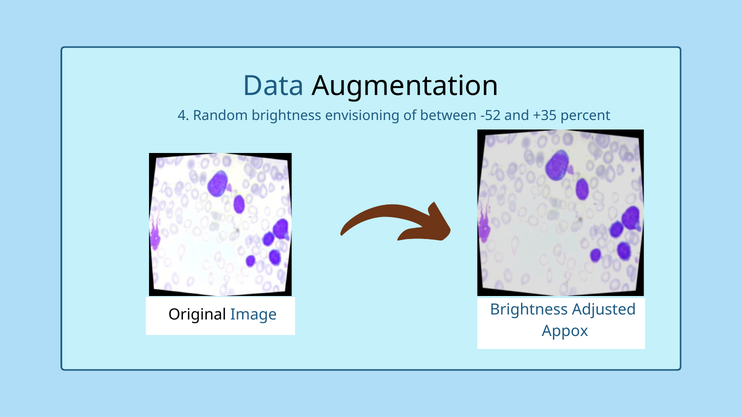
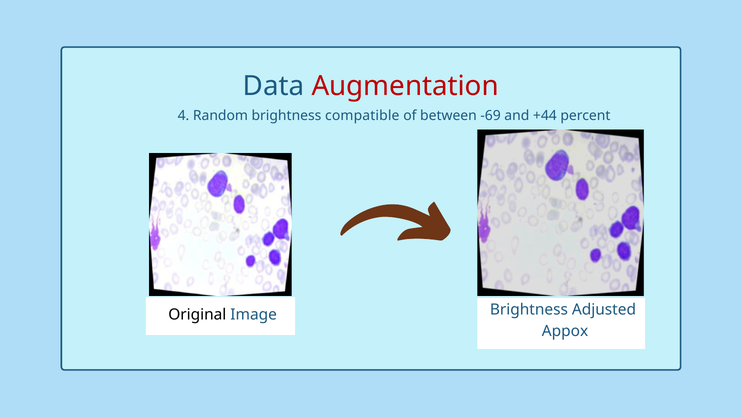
Augmentation colour: black -> red
envisioning: envisioning -> compatible
-52: -52 -> -69
+35: +35 -> +44
